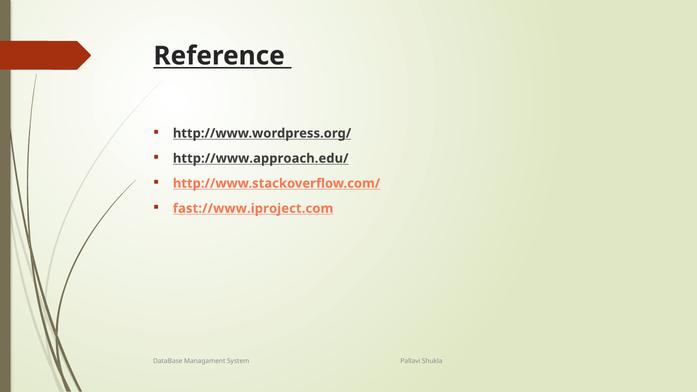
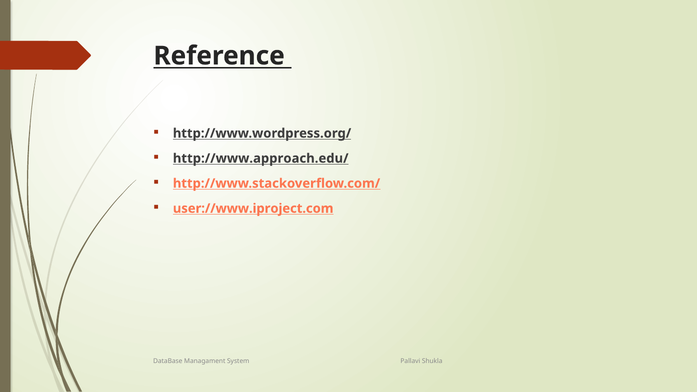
fast://www.iproject.com: fast://www.iproject.com -> user://www.iproject.com
